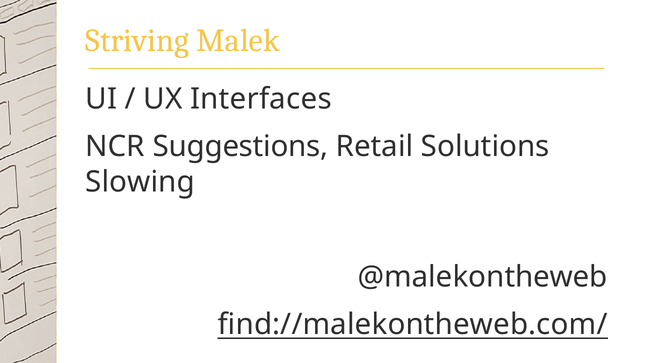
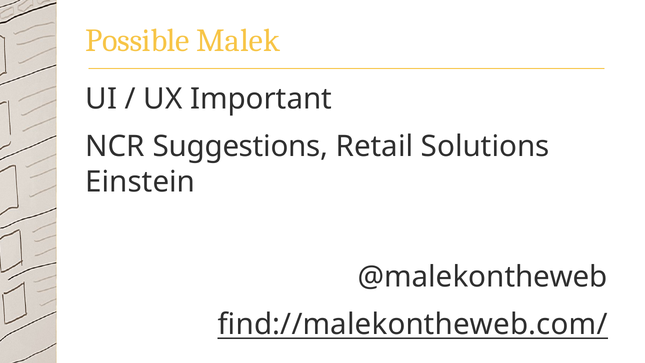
Striving: Striving -> Possible
Interfaces: Interfaces -> Important
Slowing: Slowing -> Einstein
